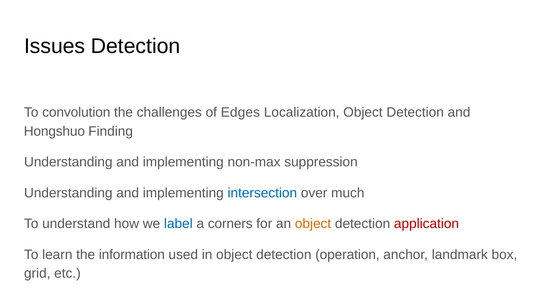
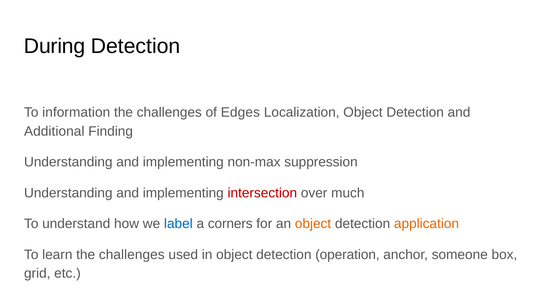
Issues: Issues -> During
convolution: convolution -> information
Hongshuo: Hongshuo -> Additional
intersection colour: blue -> red
application colour: red -> orange
learn the information: information -> challenges
landmark: landmark -> someone
